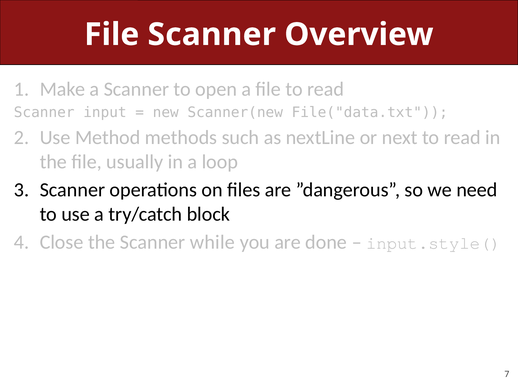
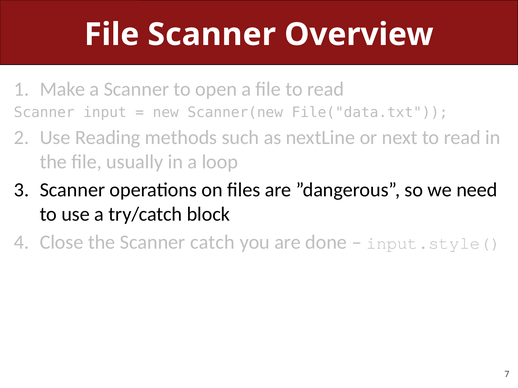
Method: Method -> Reading
while: while -> catch
